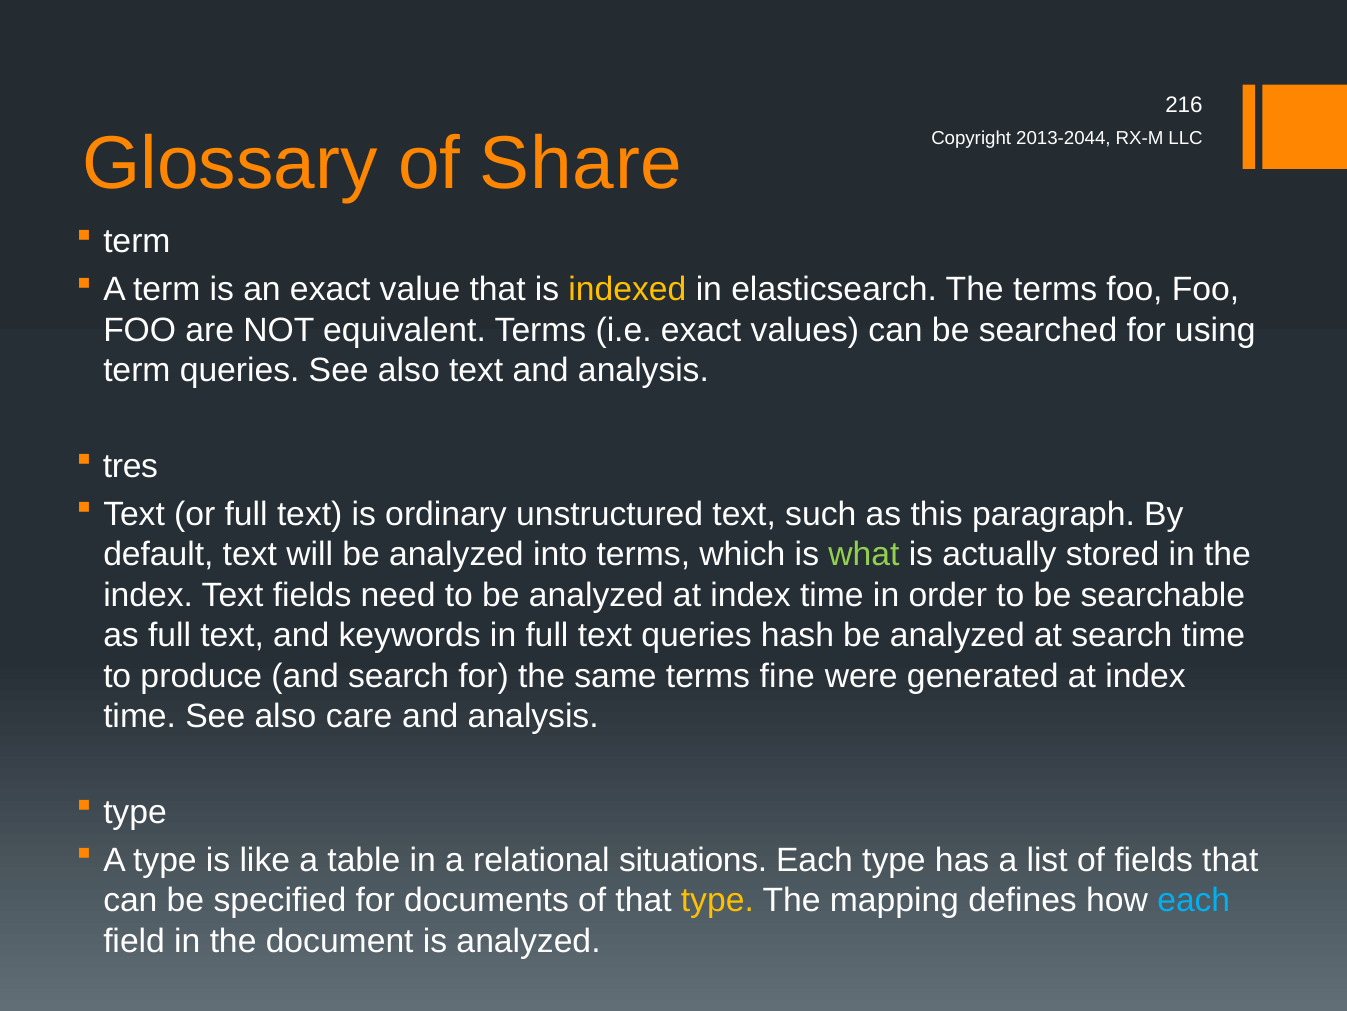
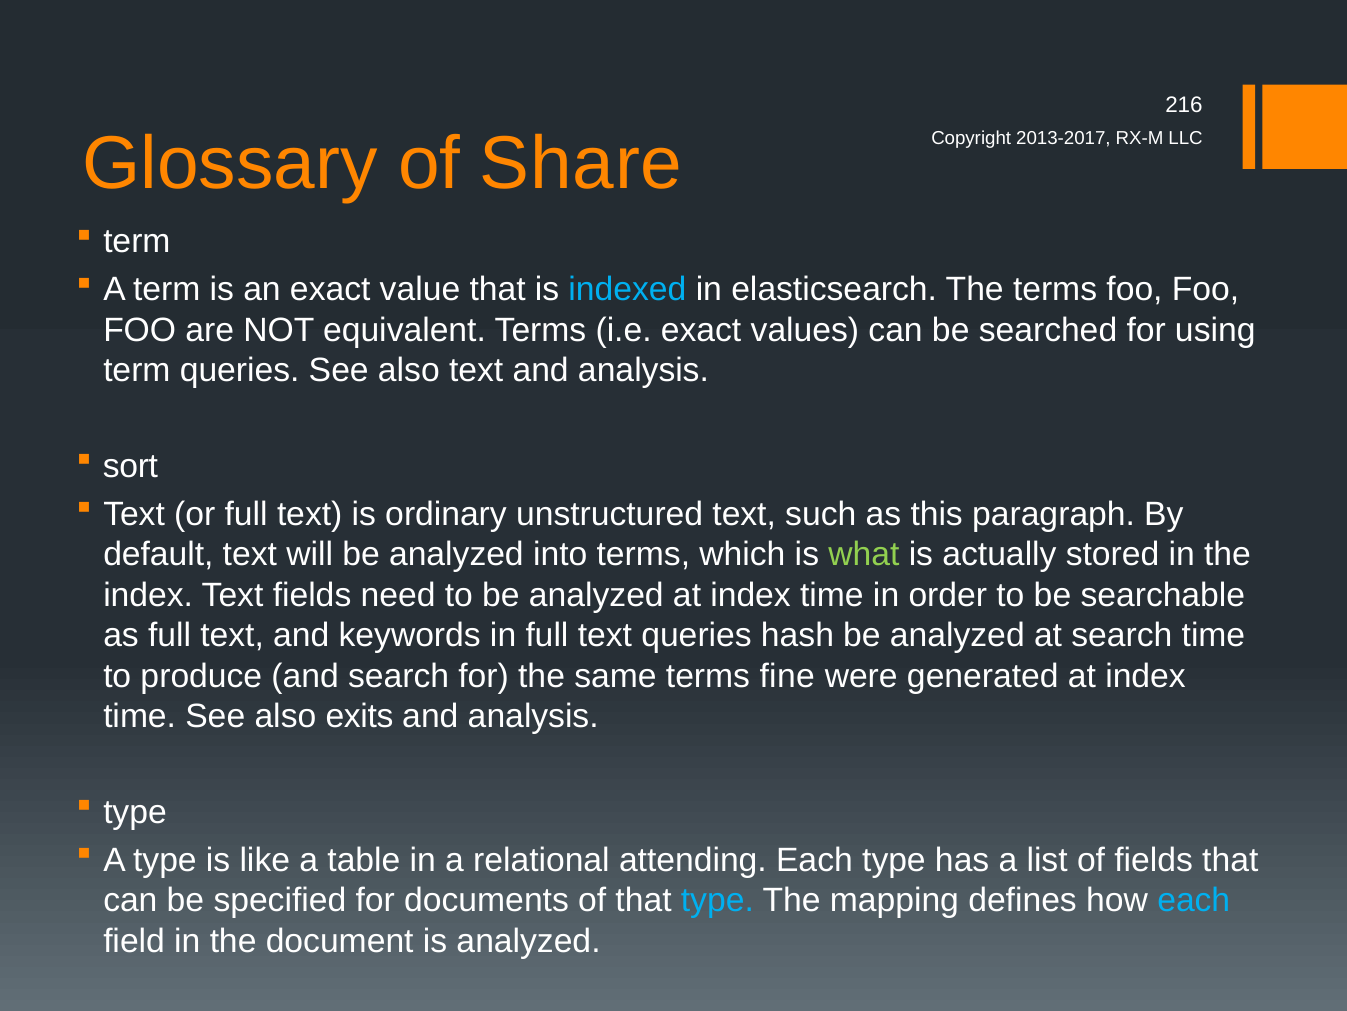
2013-2044: 2013-2044 -> 2013-2017
indexed colour: yellow -> light blue
tres: tres -> sort
care: care -> exits
situations: situations -> attending
type at (717, 900) colour: yellow -> light blue
